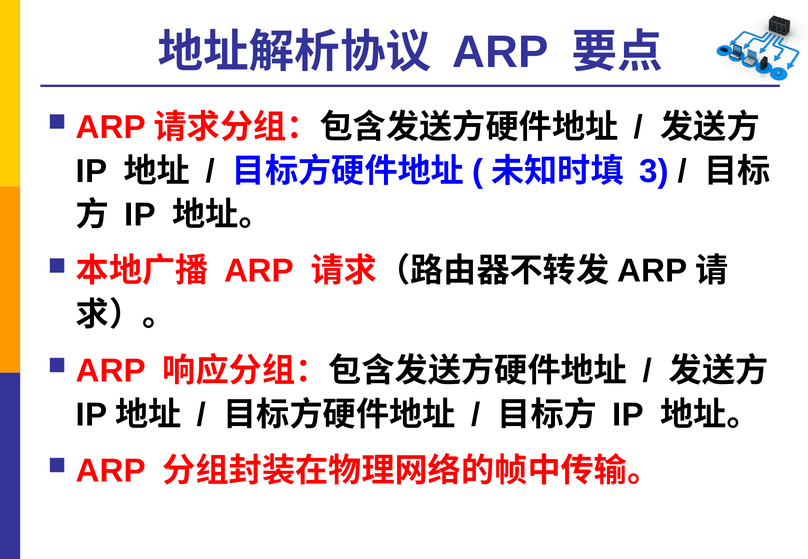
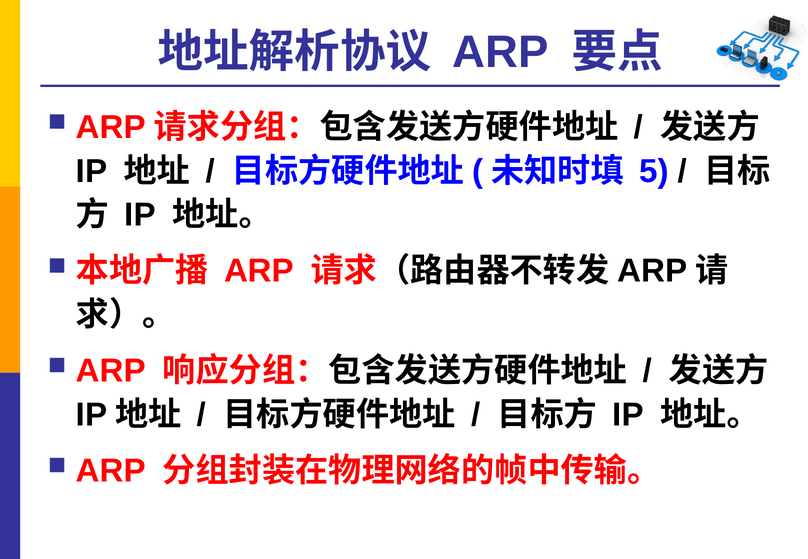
3: 3 -> 5
